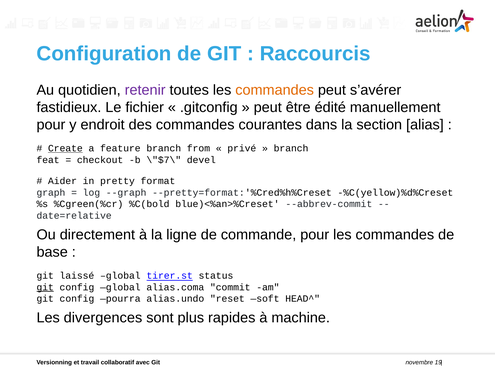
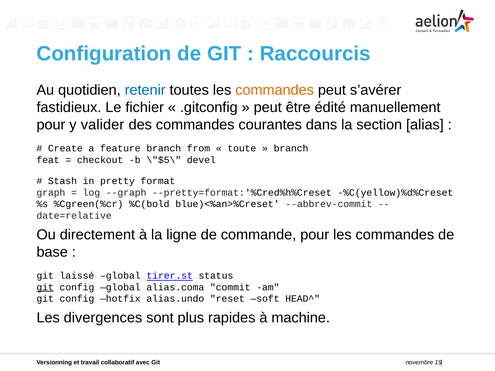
retenir colour: purple -> blue
endroit: endroit -> valider
Create underline: present -> none
privé: privé -> toute
\"$7\: \"$7\ -> \"$5\
Aider: Aider -> Stash
—pourra: —pourra -> —hotfix
